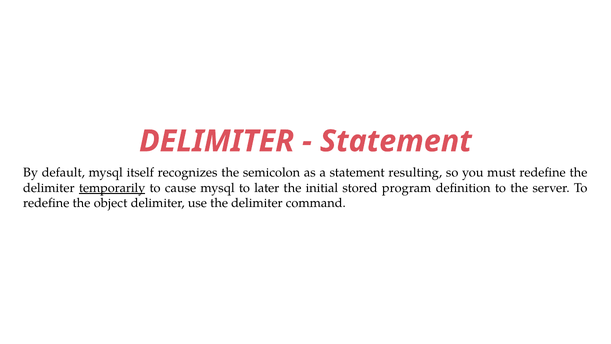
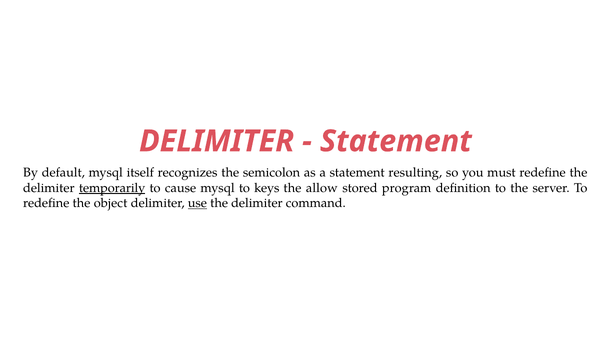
later: later -> keys
initial: initial -> allow
use underline: none -> present
